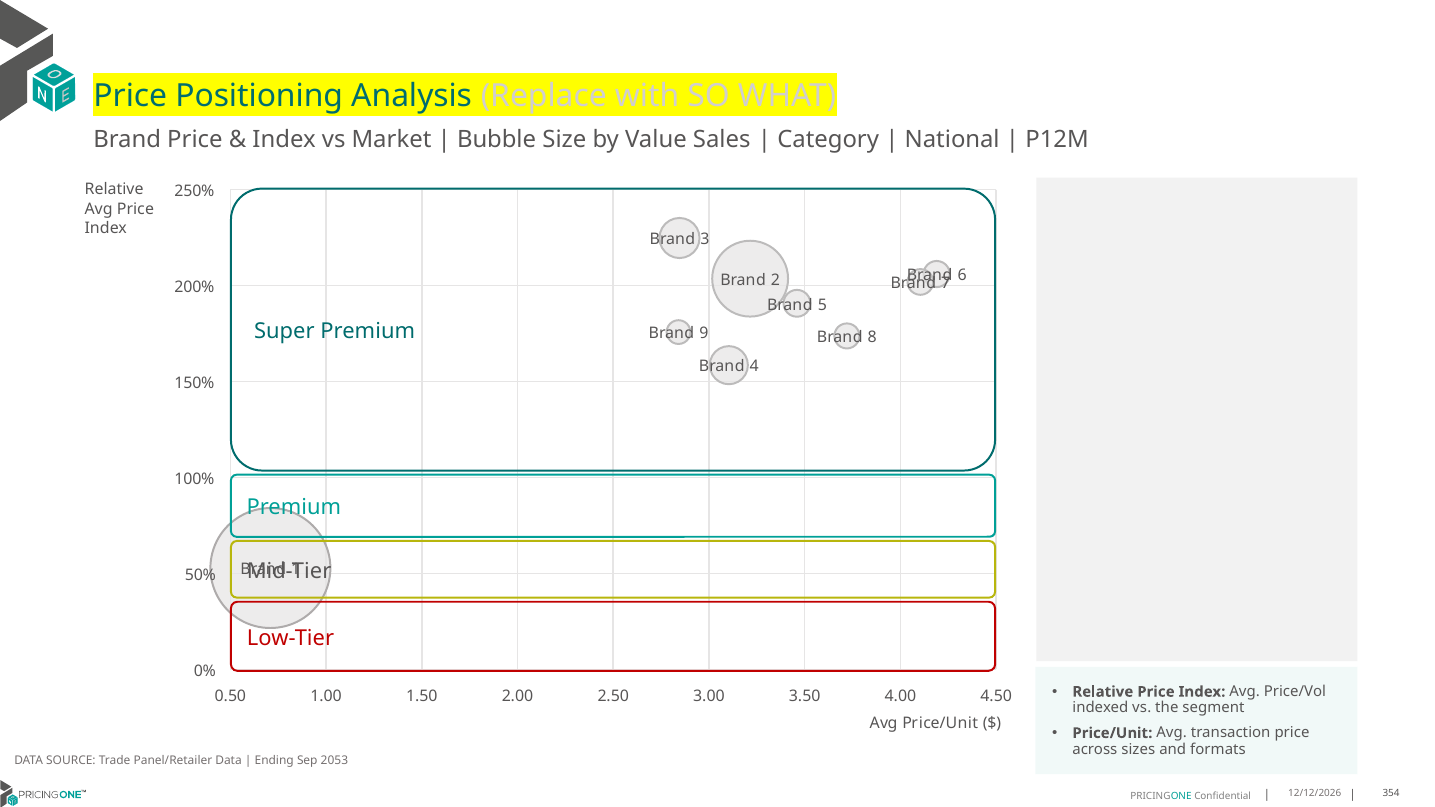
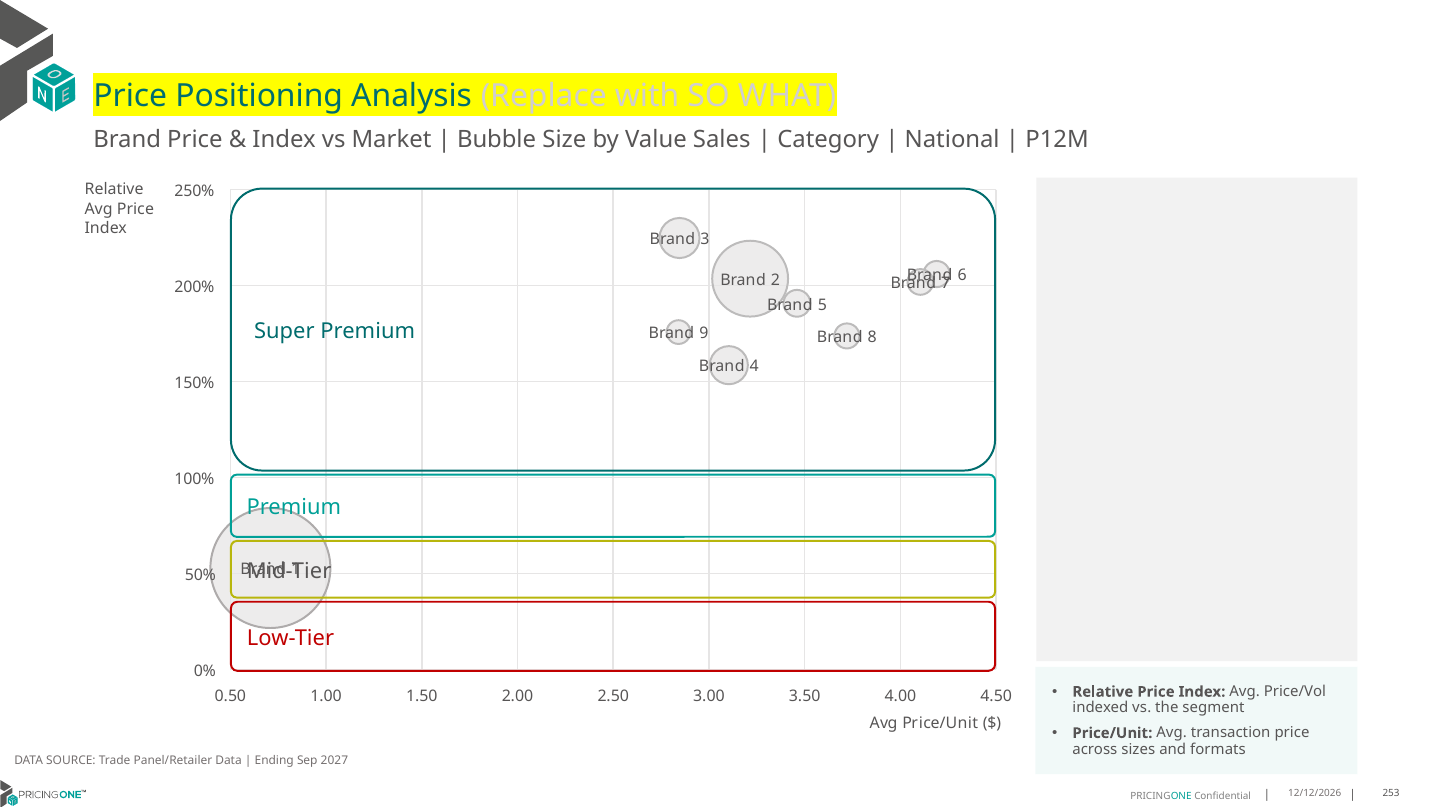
2053: 2053 -> 2027
354: 354 -> 253
